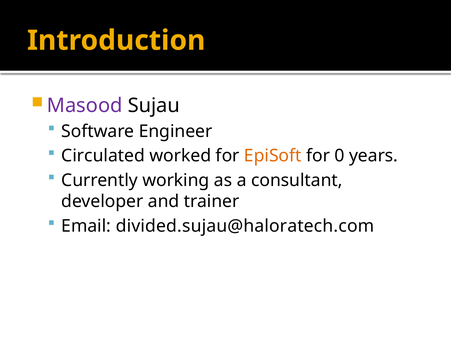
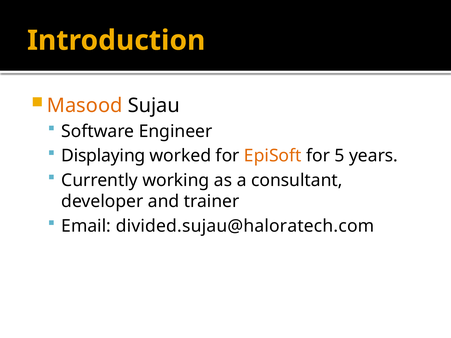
Masood colour: purple -> orange
Circulated: Circulated -> Displaying
0: 0 -> 5
